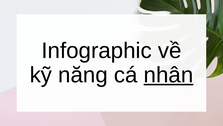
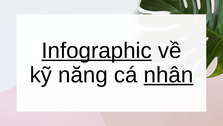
Infographic underline: none -> present
